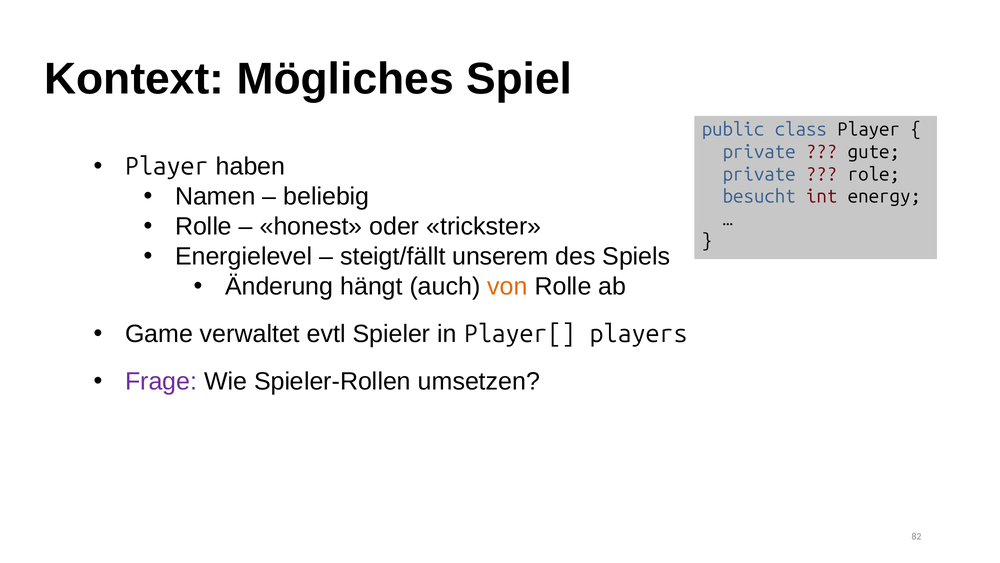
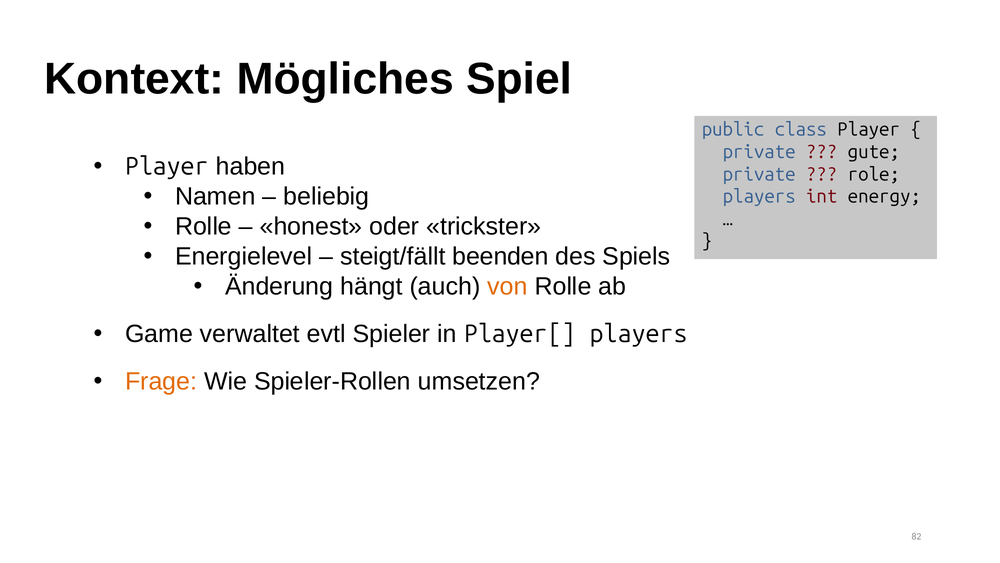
besucht at (759, 196): besucht -> players
unserem: unserem -> beenden
Frage colour: purple -> orange
